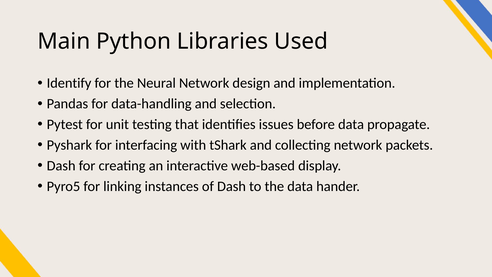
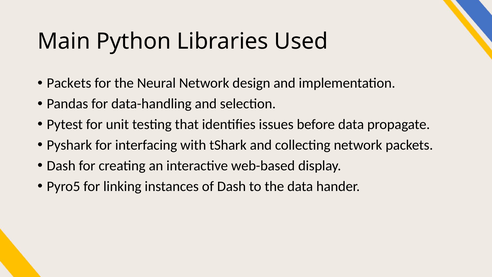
Identify at (69, 83): Identify -> Packets
